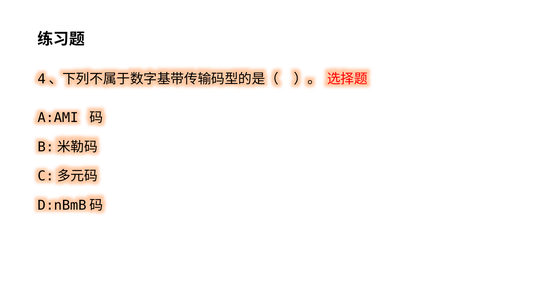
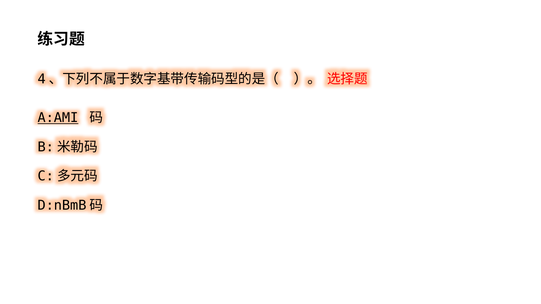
A:AMI underline: none -> present
